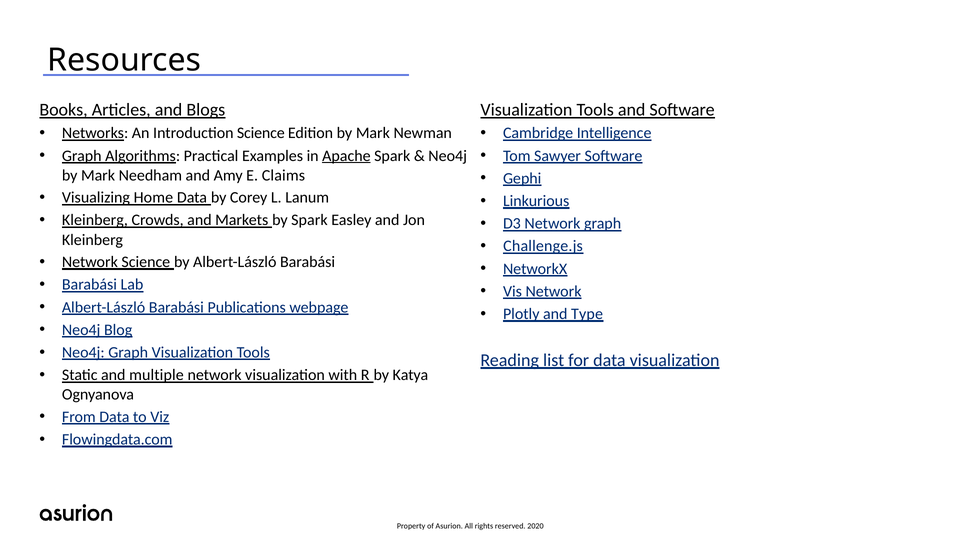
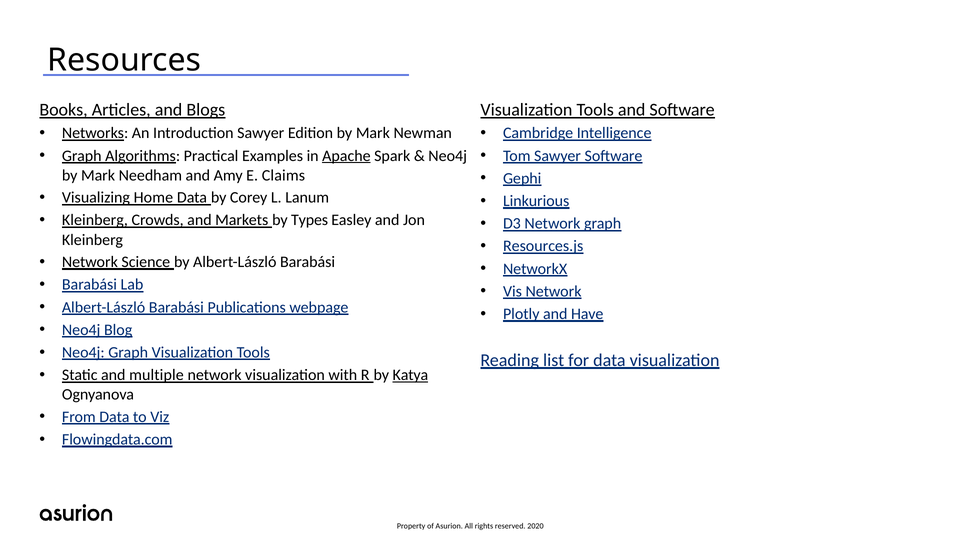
Introduction Science: Science -> Sawyer
by Spark: Spark -> Types
Challenge.js: Challenge.js -> Resources.js
Type: Type -> Have
Katya underline: none -> present
